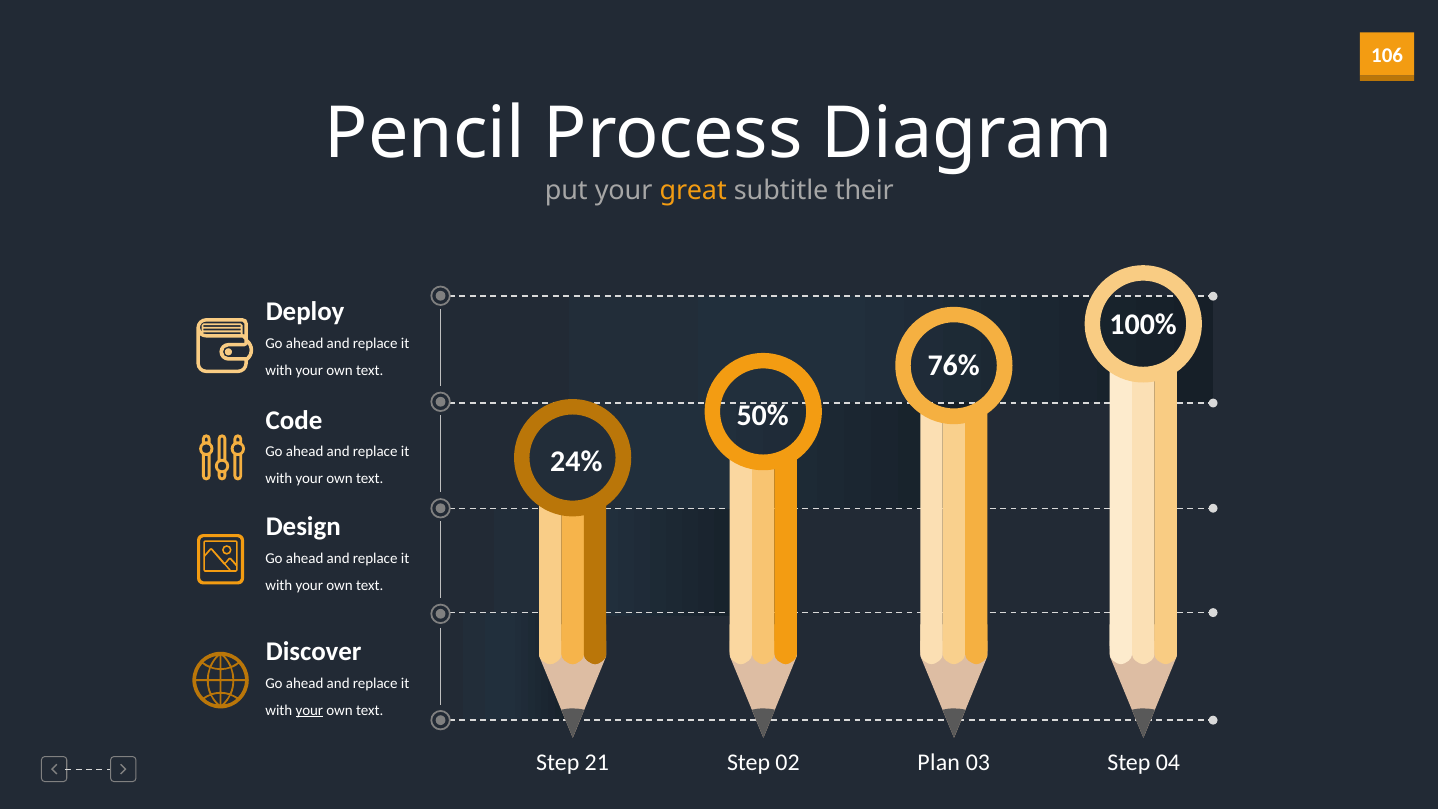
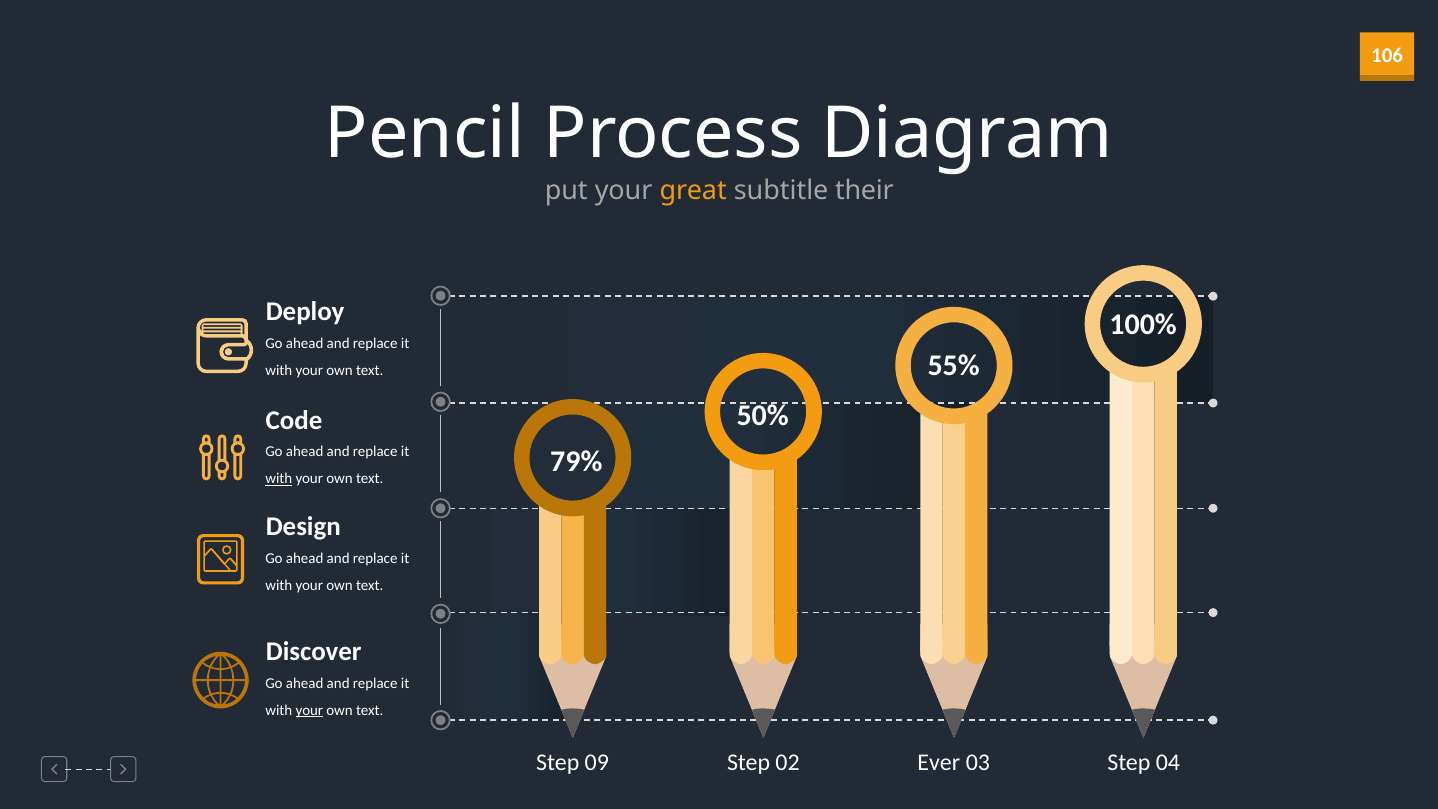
76%: 76% -> 55%
24%: 24% -> 79%
with at (279, 479) underline: none -> present
21: 21 -> 09
Plan: Plan -> Ever
